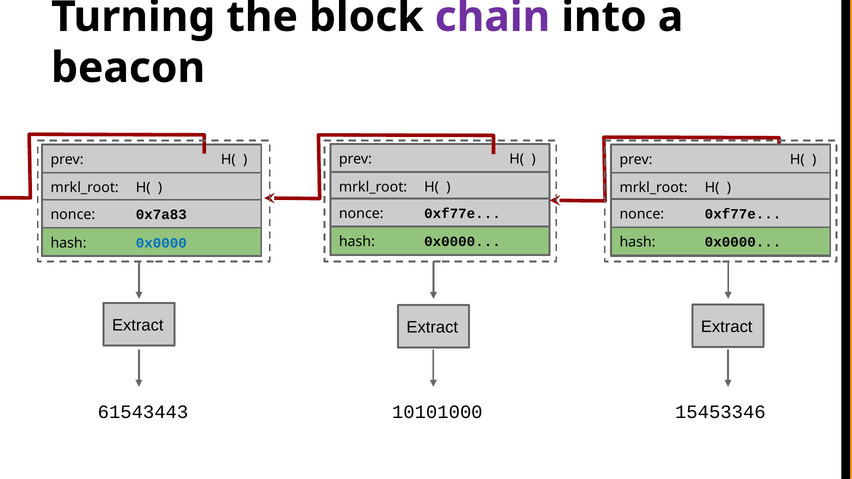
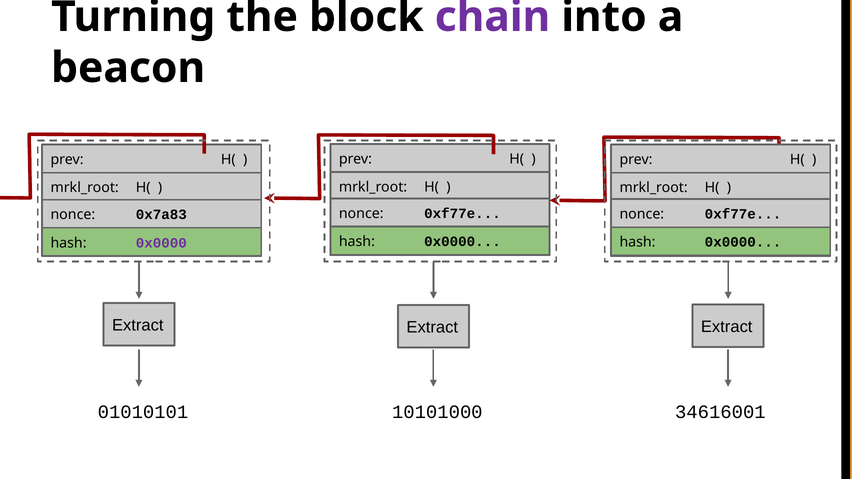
0x0000 at (161, 243) colour: blue -> purple
61543443: 61543443 -> 01010101
15453346: 15453346 -> 34616001
